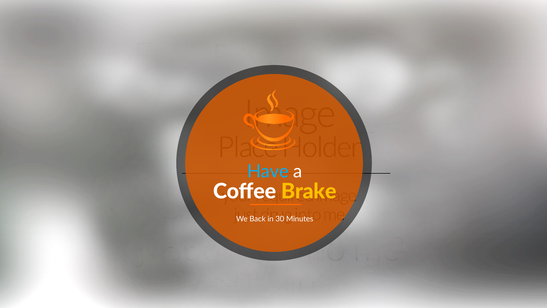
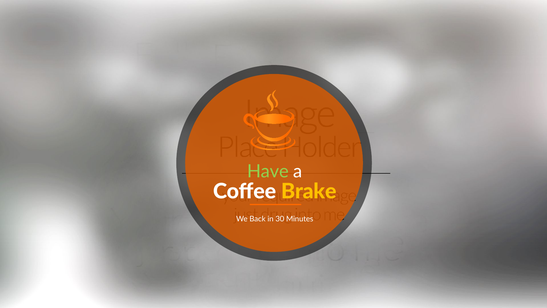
Have colour: light blue -> light green
